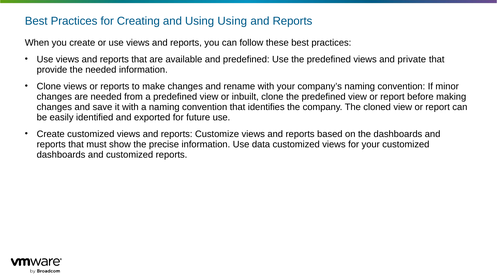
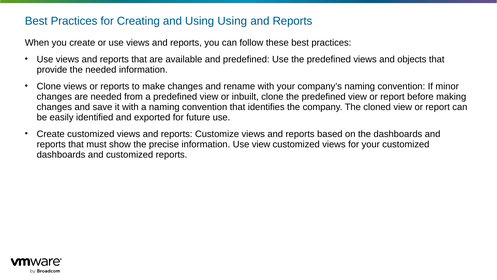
private: private -> objects
Use data: data -> view
